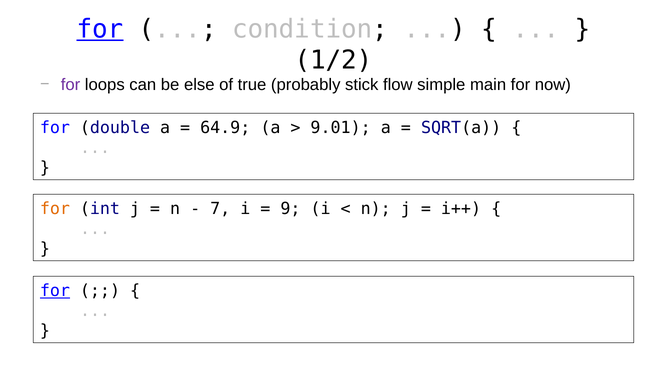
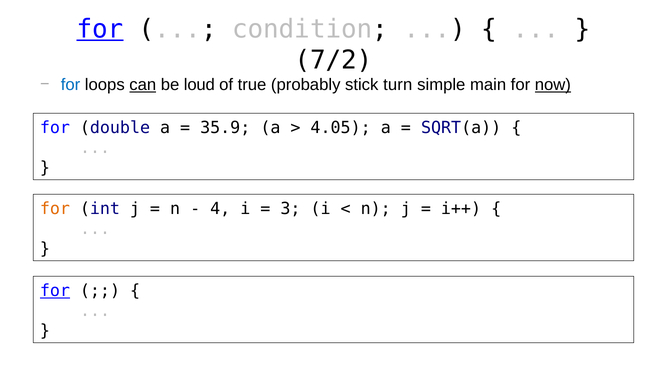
1/2: 1/2 -> 7/2
for at (71, 85) colour: purple -> blue
can underline: none -> present
else: else -> loud
flow: flow -> turn
now underline: none -> present
64.9: 64.9 -> 35.9
9.01: 9.01 -> 4.05
7: 7 -> 4
9: 9 -> 3
